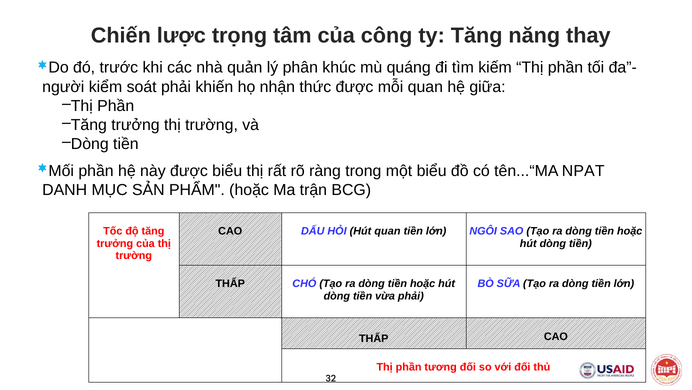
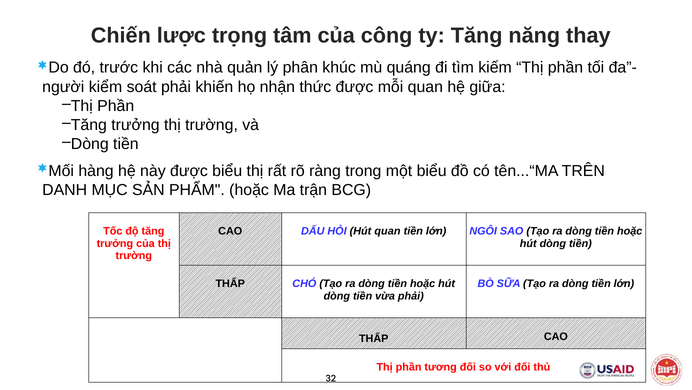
phần at (96, 171): phần -> hàng
NPAT: NPAT -> TRÊN
